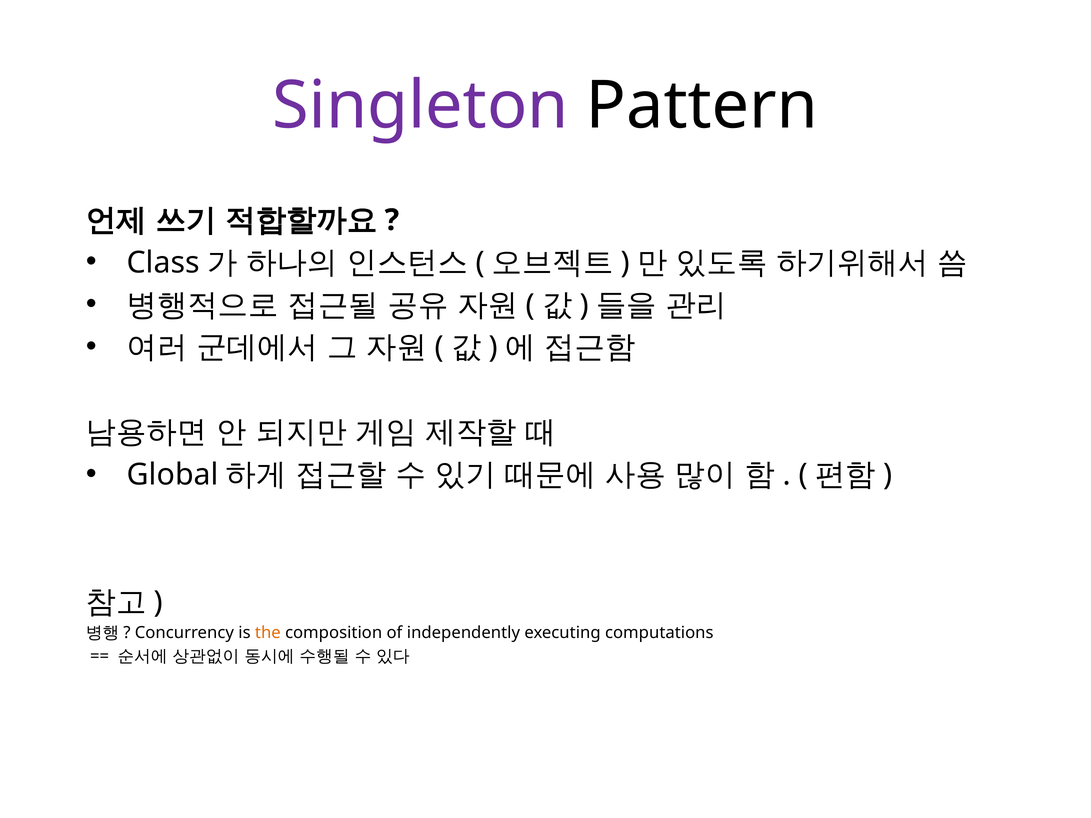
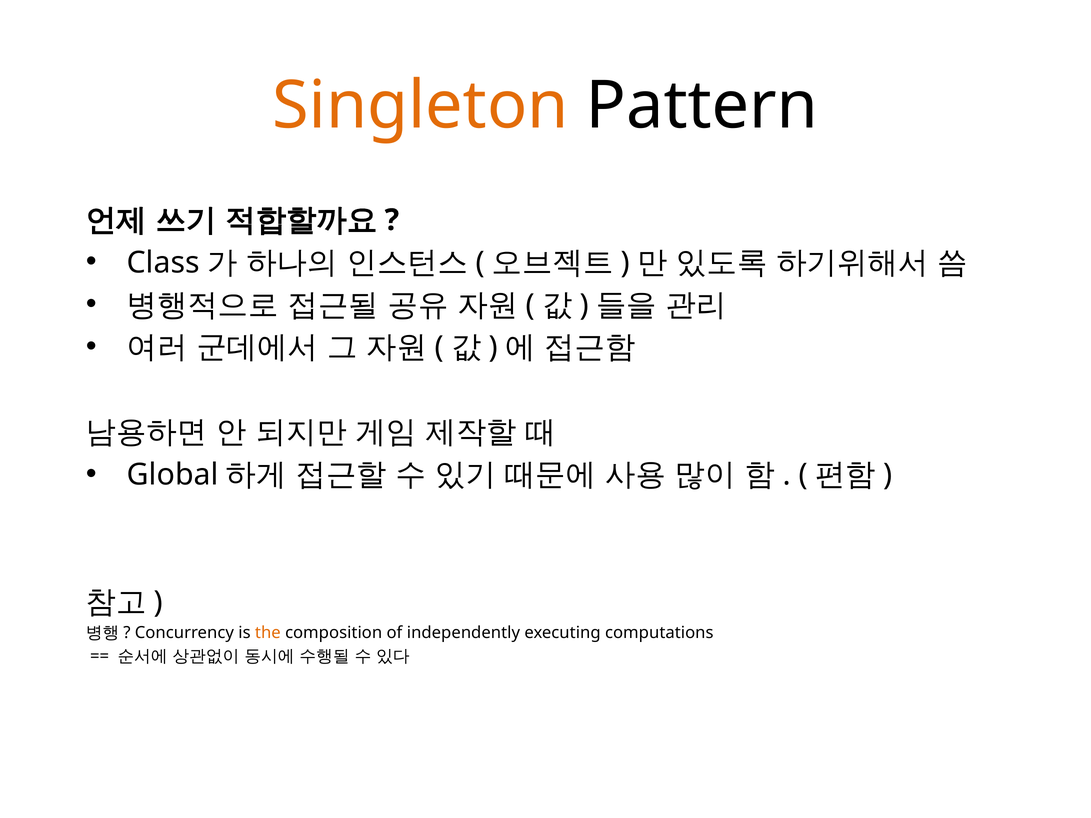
Singleton colour: purple -> orange
